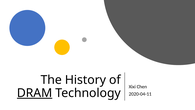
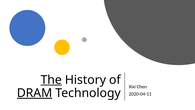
The underline: none -> present
